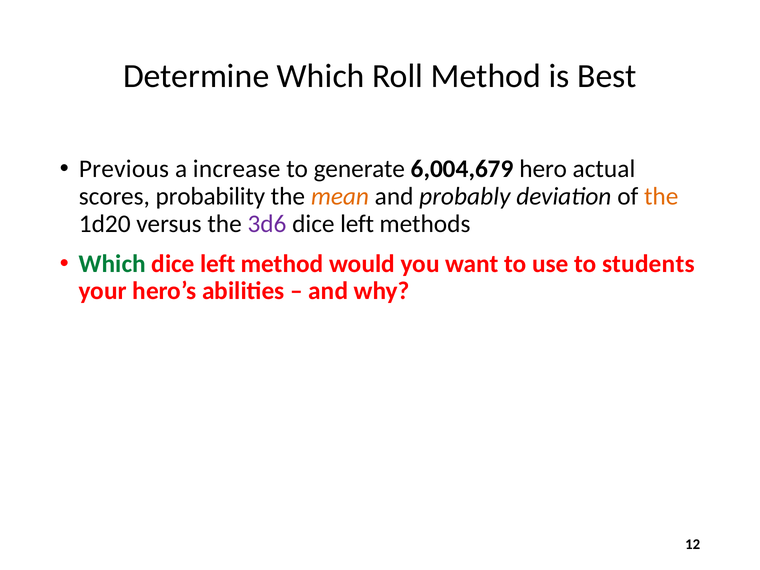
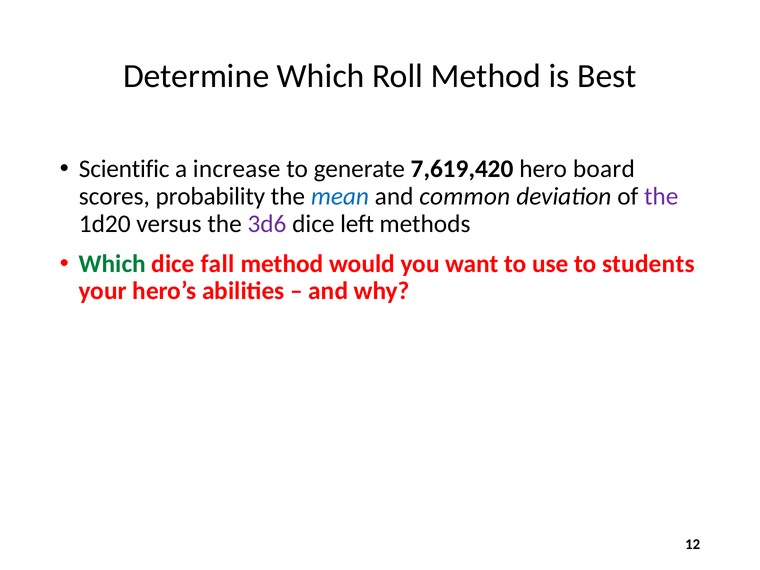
Previous: Previous -> Scientific
6,004,679: 6,004,679 -> 7,619,420
actual: actual -> board
mean colour: orange -> blue
probably: probably -> common
the at (661, 196) colour: orange -> purple
left at (218, 264): left -> fall
